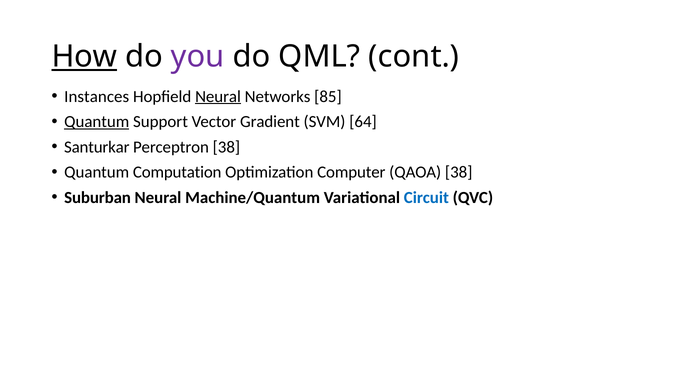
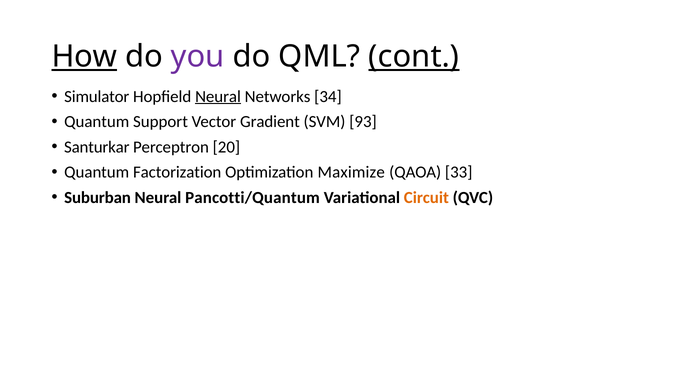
cont underline: none -> present
Instances: Instances -> Simulator
85: 85 -> 34
Quantum at (97, 122) underline: present -> none
64: 64 -> 93
Perceptron 38: 38 -> 20
Computation: Computation -> Factorization
Computer: Computer -> Maximize
QAOA 38: 38 -> 33
Machine/Quantum: Machine/Quantum -> Pancotti/Quantum
Circuit colour: blue -> orange
